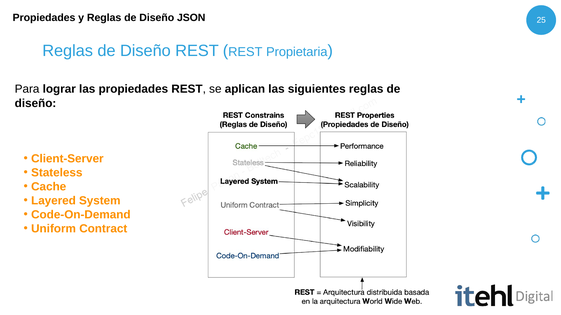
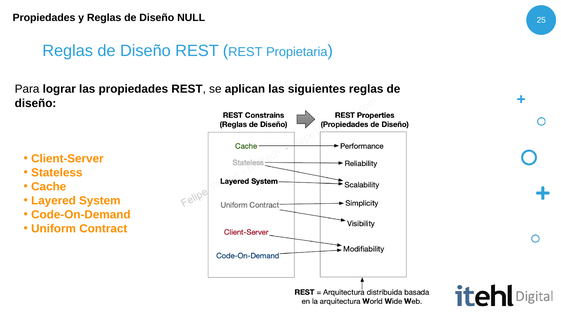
JSON: JSON -> NULL
